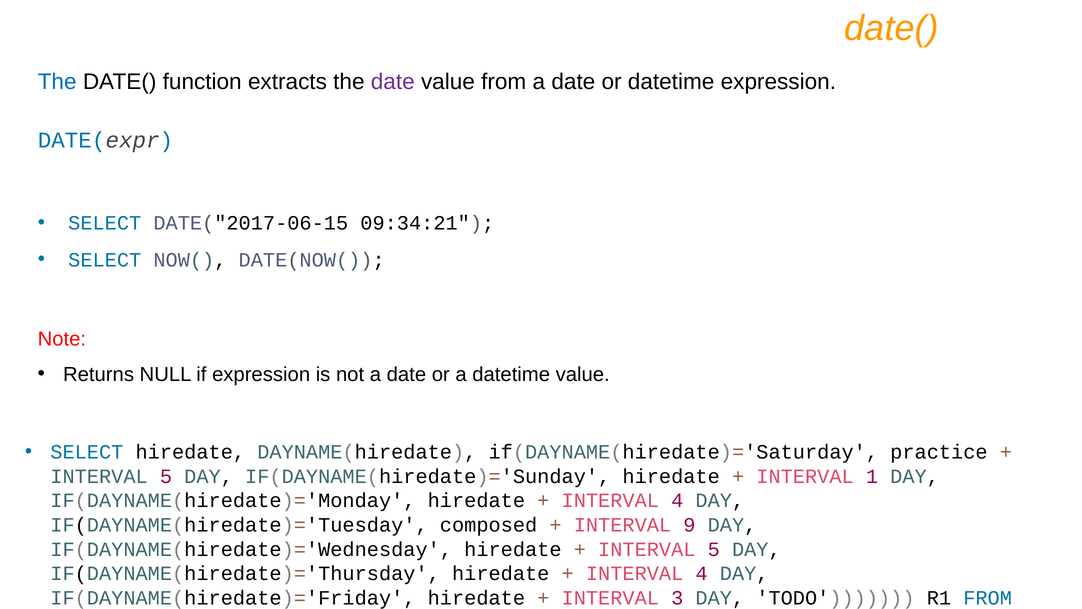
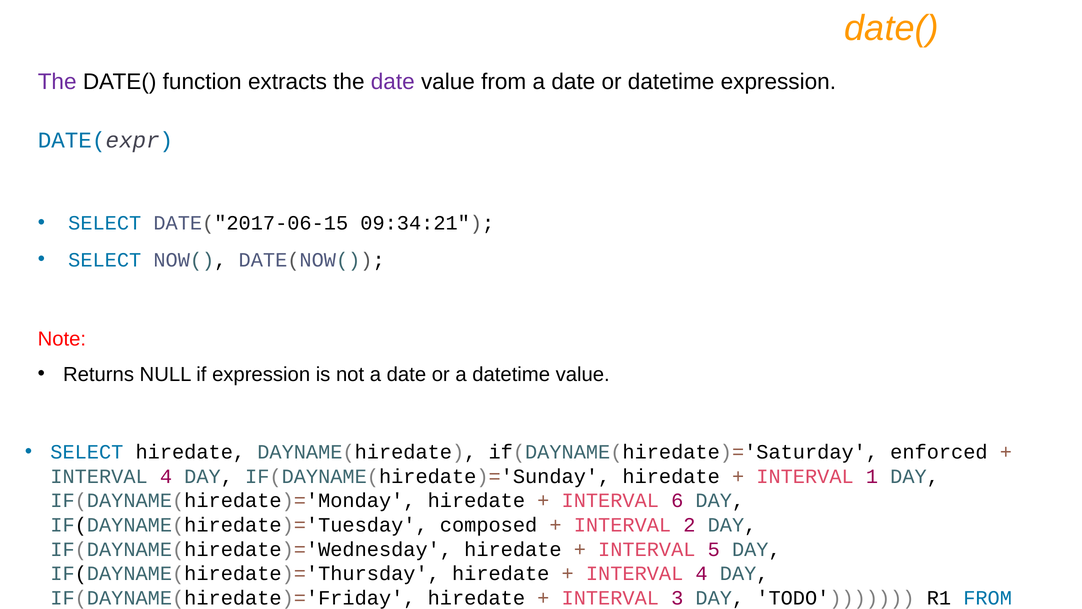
The at (57, 82) colour: blue -> purple
practice: practice -> enforced
5 at (166, 476): 5 -> 4
4 at (677, 500): 4 -> 6
9: 9 -> 2
